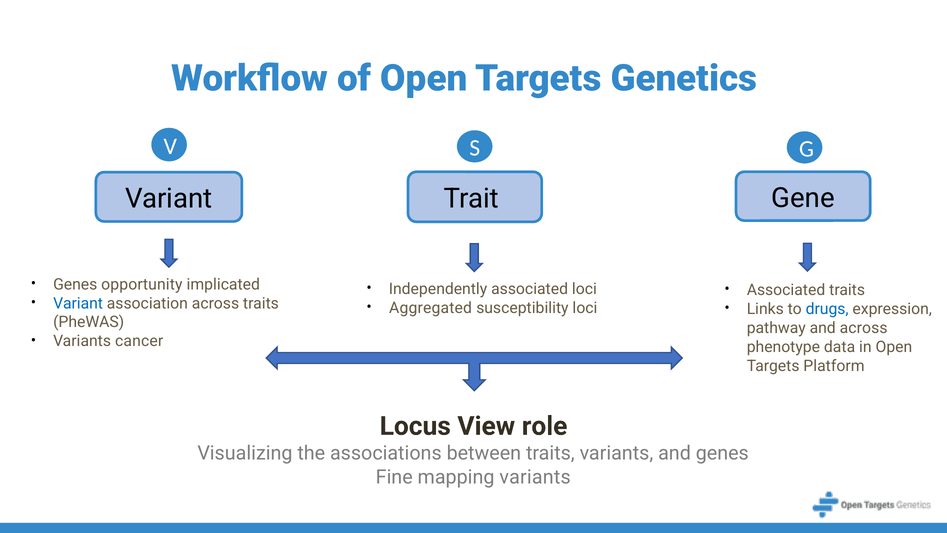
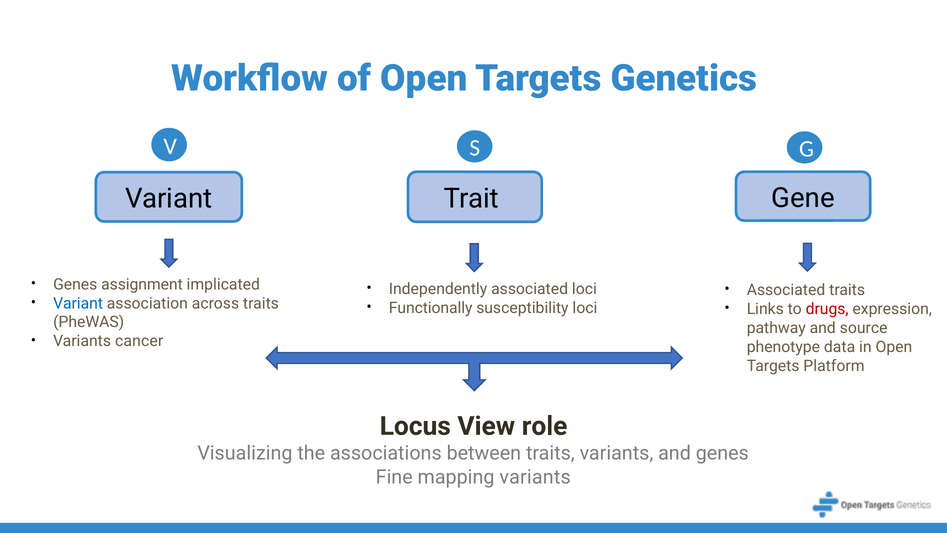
opportunity: opportunity -> assignment
Aggregated: Aggregated -> Functionally
drugs colour: blue -> red
and across: across -> source
